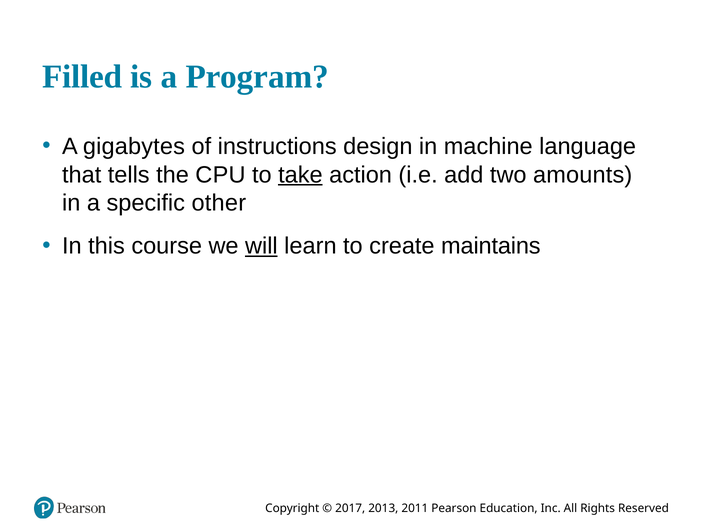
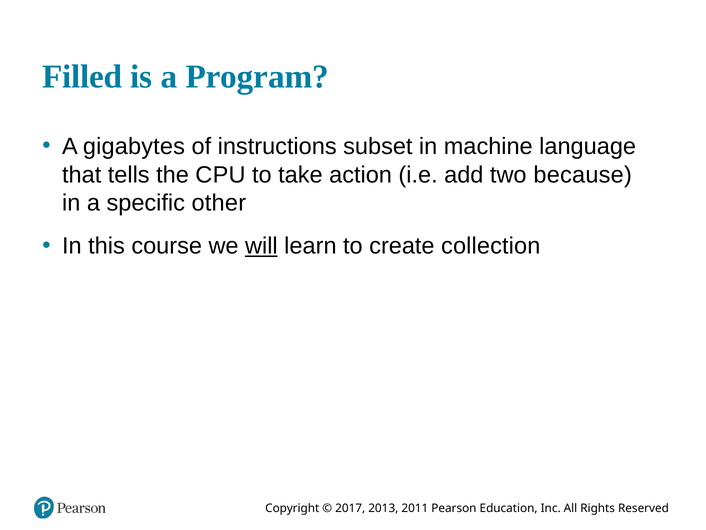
design: design -> subset
take underline: present -> none
amounts: amounts -> because
maintains: maintains -> collection
